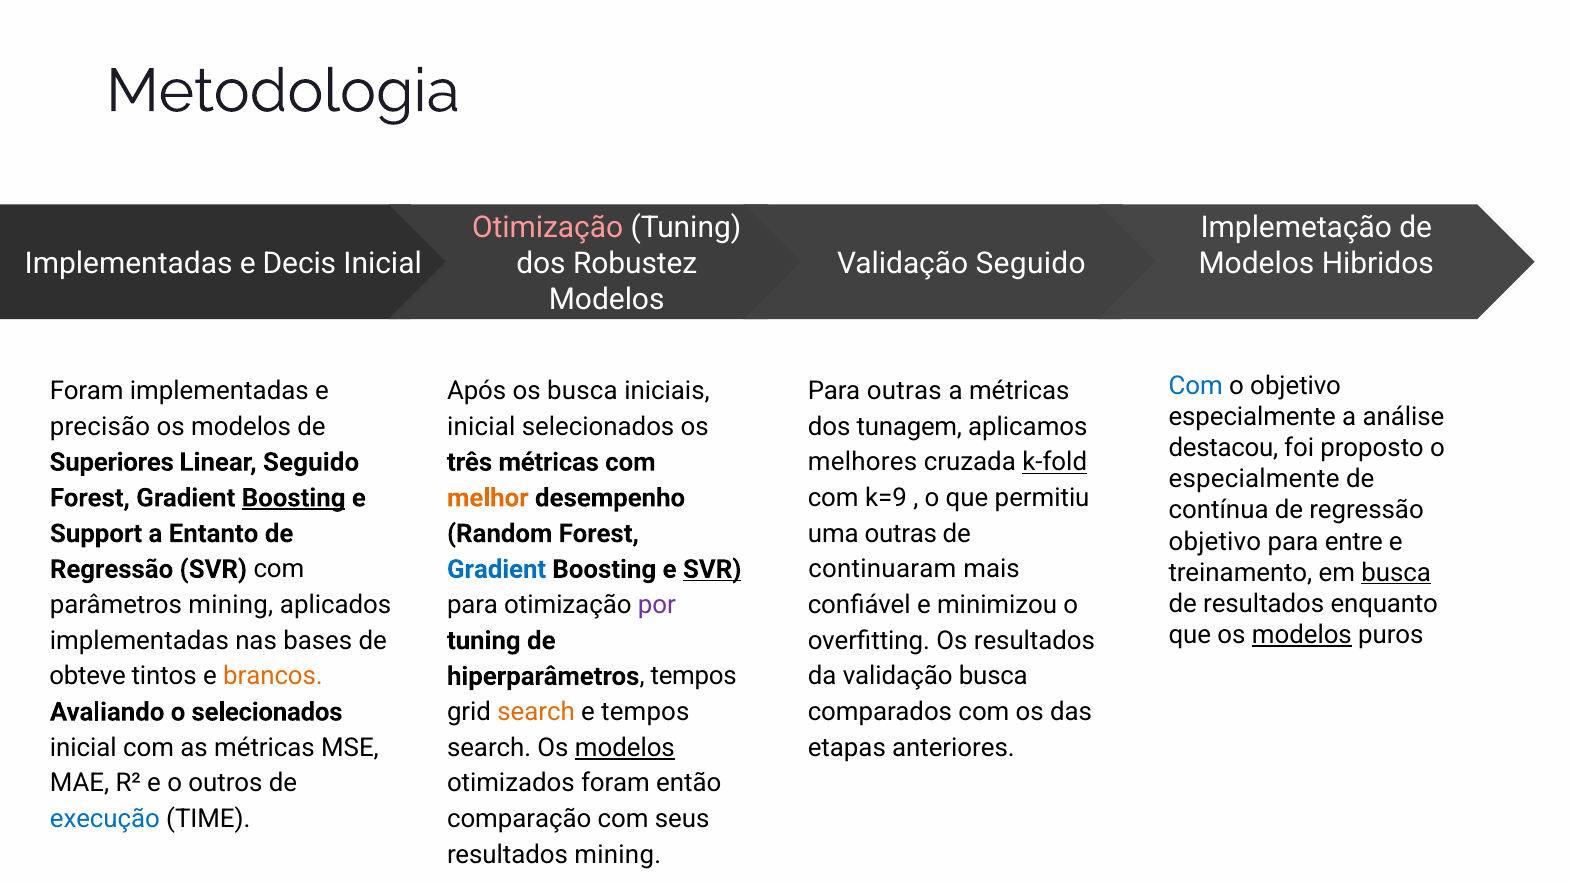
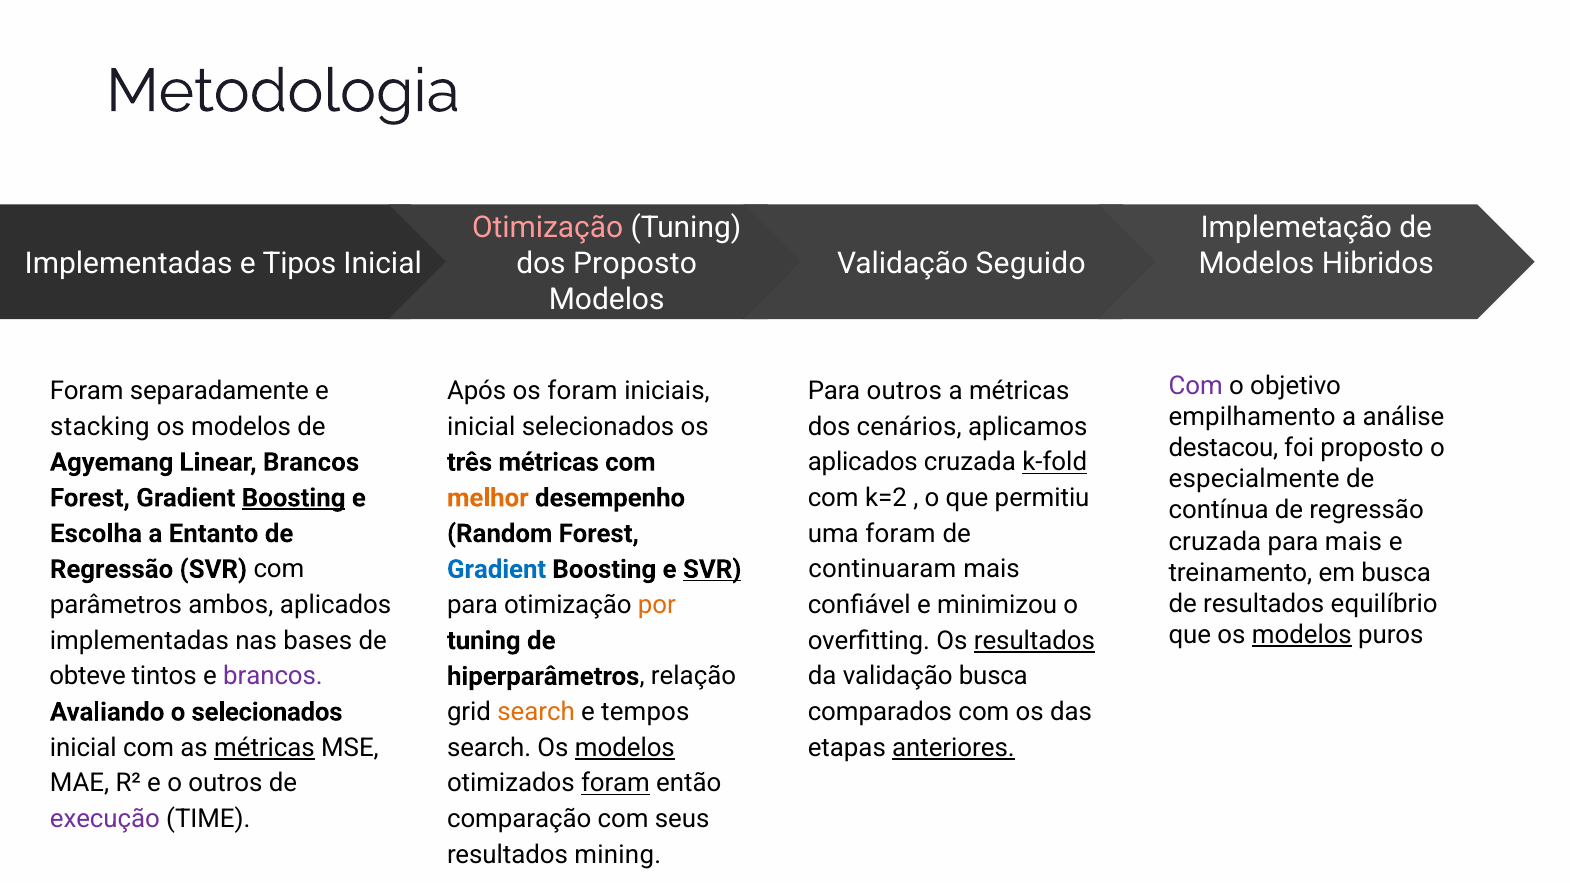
dos Robustez: Robustez -> Proposto
Decis: Decis -> Tipos
Com at (1196, 386) colour: blue -> purple
Foram implementadas: implementadas -> separadamente
os busca: busca -> foram
Para outras: outras -> outros
especialmente at (1252, 417): especialmente -> empilhamento
precisão: precisão -> stacking
tunagem: tunagem -> cenários
melhores at (863, 462): melhores -> aplicados
Superiores: Superiores -> Agyemang
Linear Seguido: Seguido -> Brancos
k=9: k=9 -> k=2
uma outras: outras -> foram
Support: Support -> Escolha
objetivo at (1215, 542): objetivo -> cruzada
para entre: entre -> mais
busca at (1396, 573) underline: present -> none
enquanto: enquanto -> equilíbrio
parâmetros mining: mining -> ambos
por colour: purple -> orange
resultados at (1034, 641) underline: none -> present
brancos at (273, 676) colour: orange -> purple
hiperparâmetros tempos: tempos -> relação
métricas at (264, 748) underline: none -> present
anteriores underline: none -> present
foram at (615, 784) underline: none -> present
execução colour: blue -> purple
